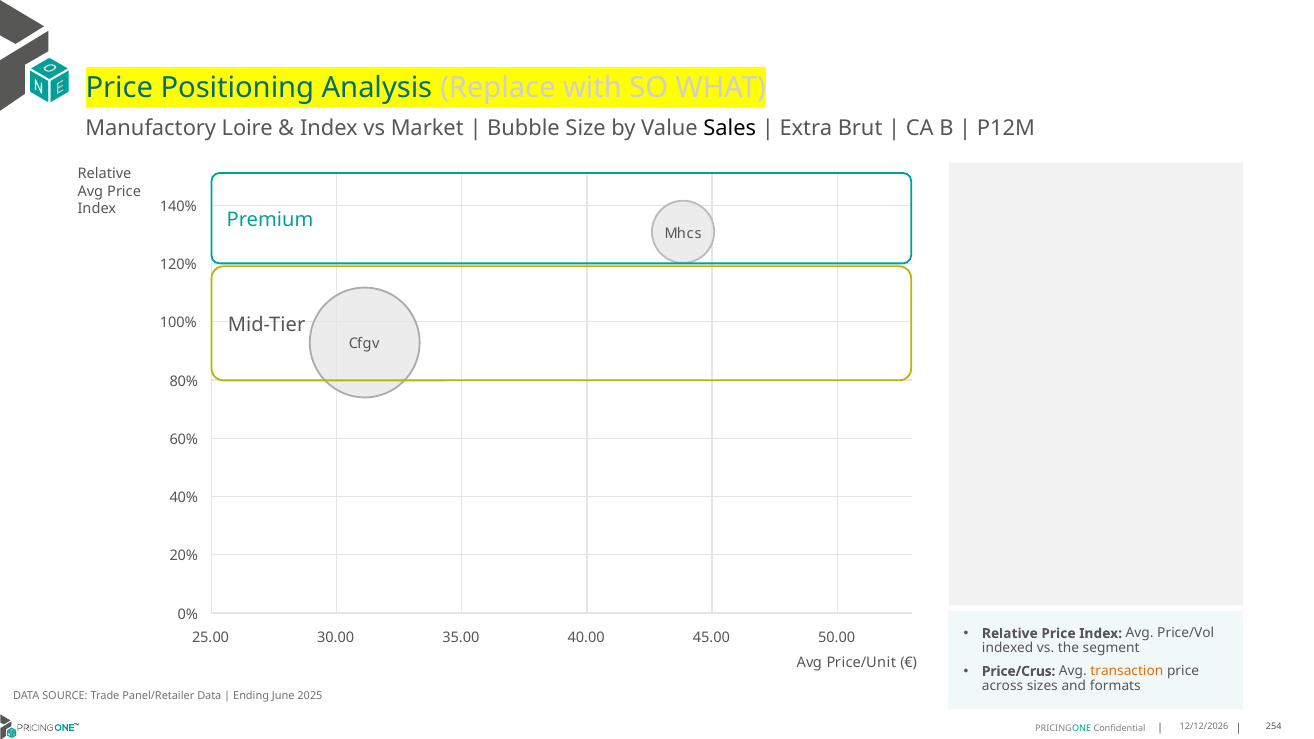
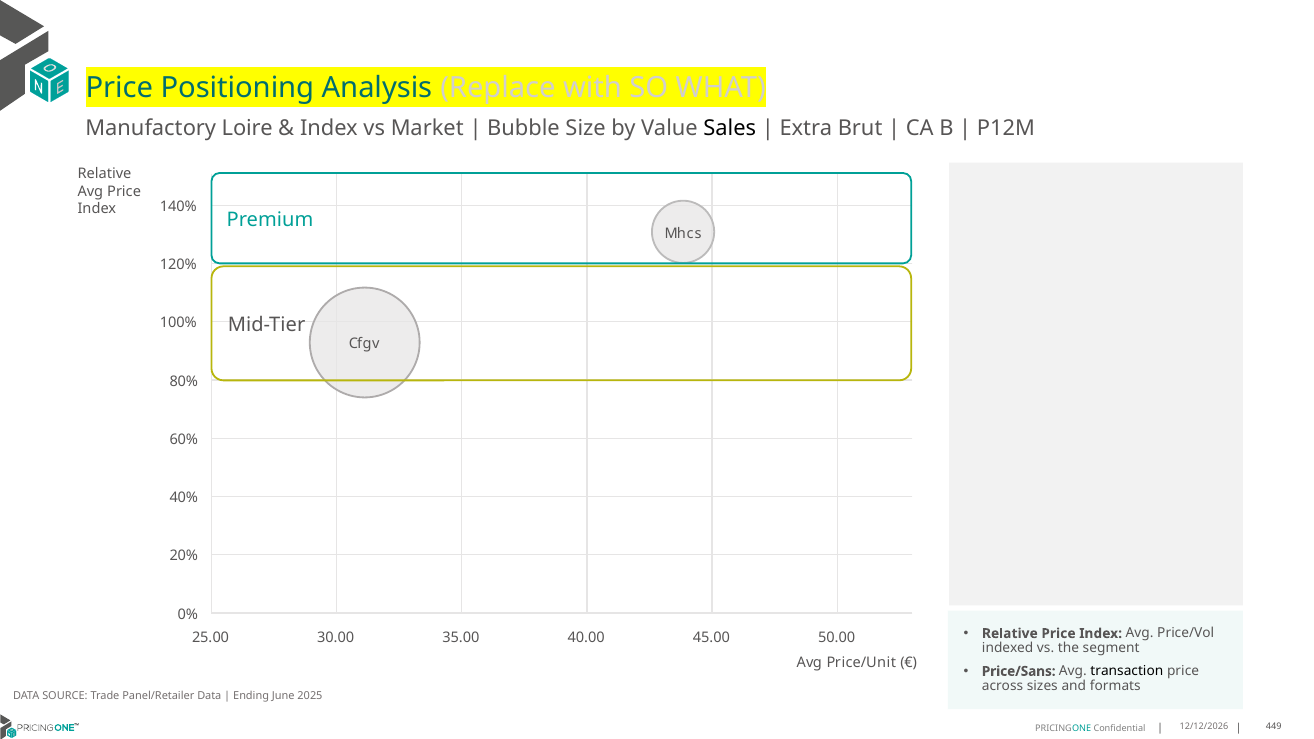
Price/Crus: Price/Crus -> Price/Sans
transaction colour: orange -> black
254: 254 -> 449
